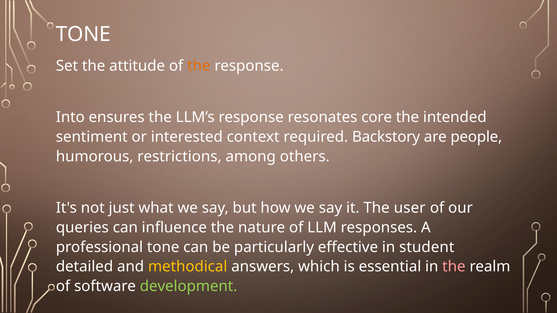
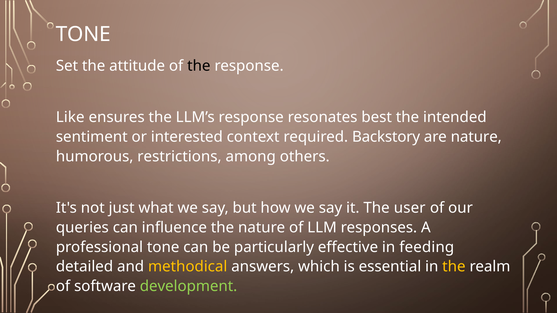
the at (199, 66) colour: orange -> black
Into: Into -> Like
core: core -> best
are people: people -> nature
student: student -> feeding
the at (454, 267) colour: pink -> yellow
